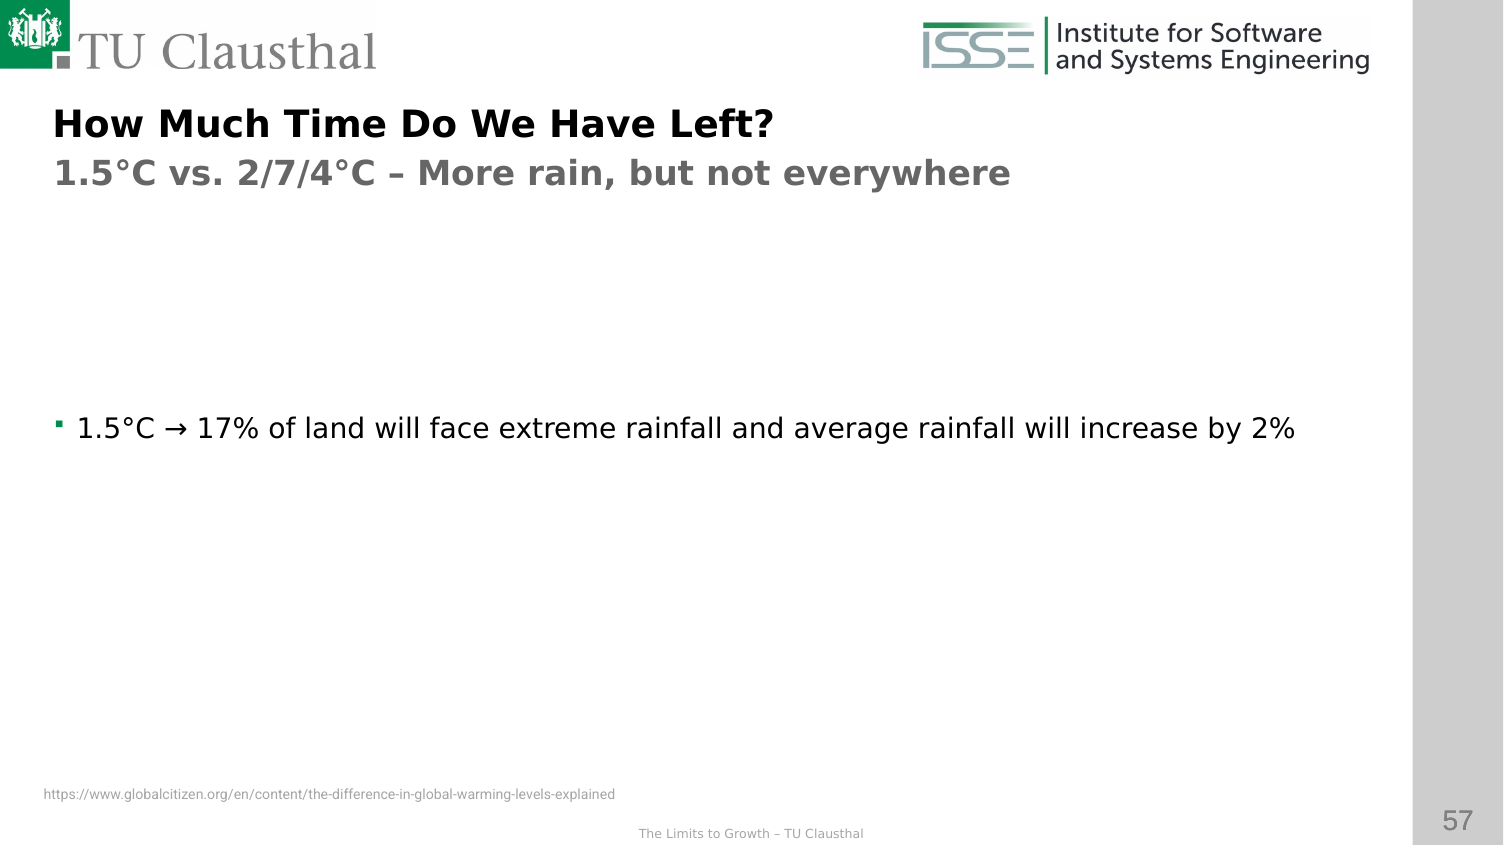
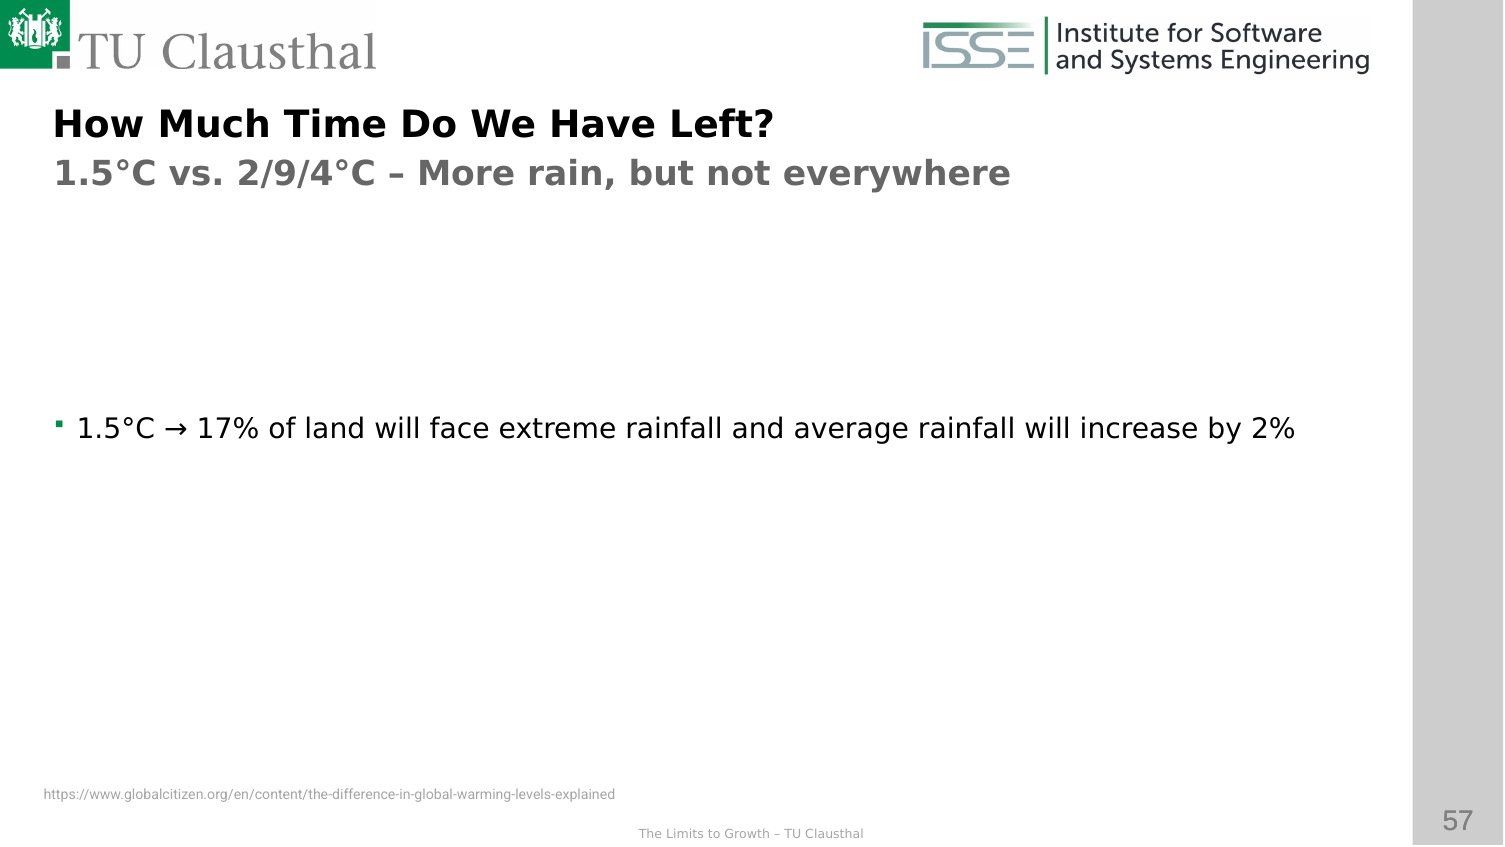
2/7/4°C: 2/7/4°C -> 2/9/4°C
